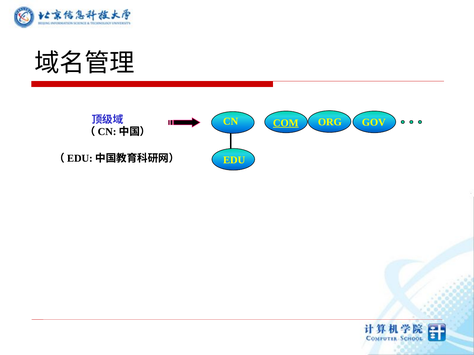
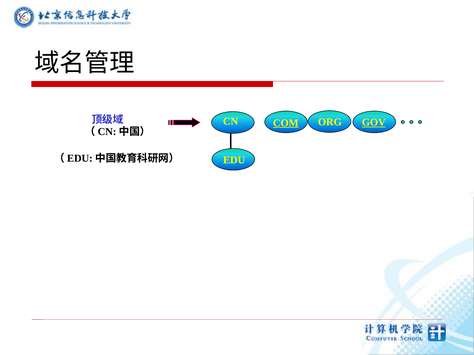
GOV underline: none -> present
